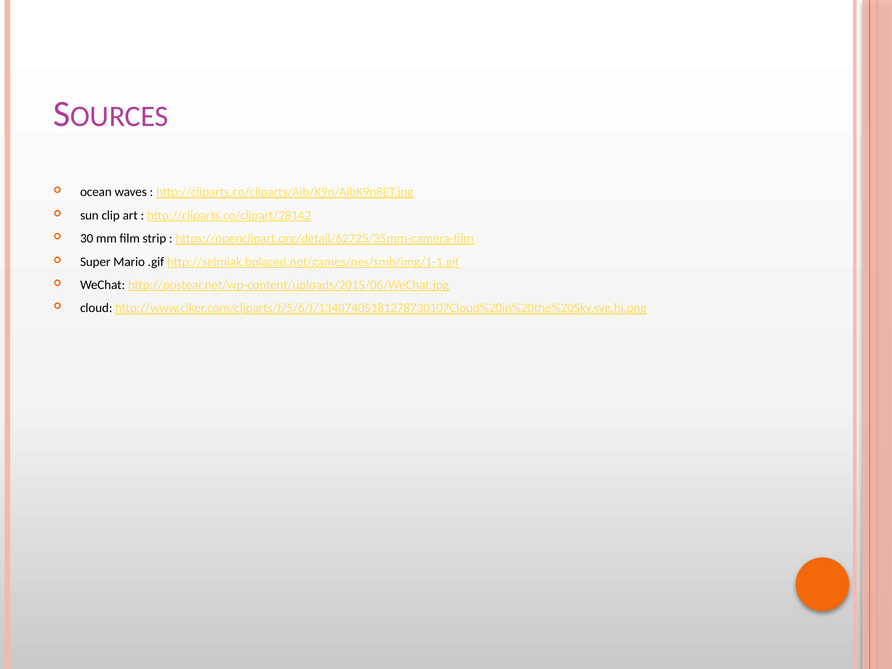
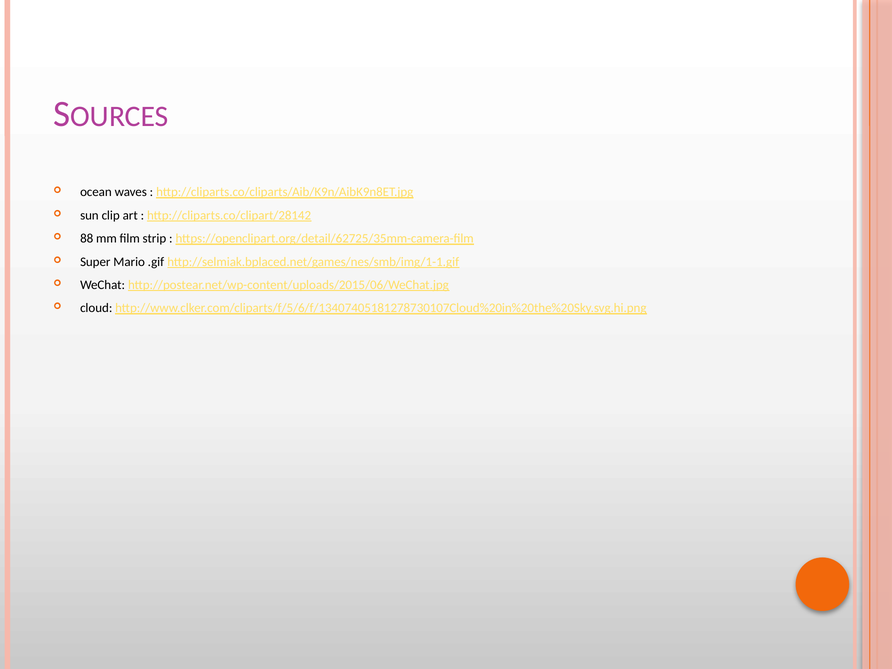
30: 30 -> 88
